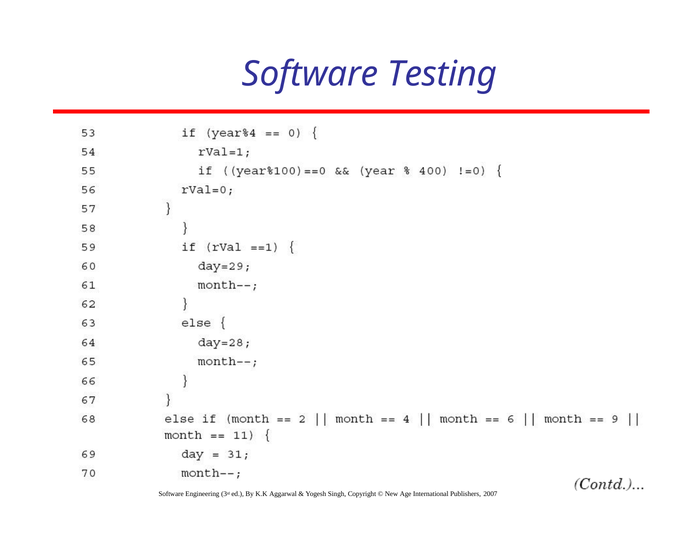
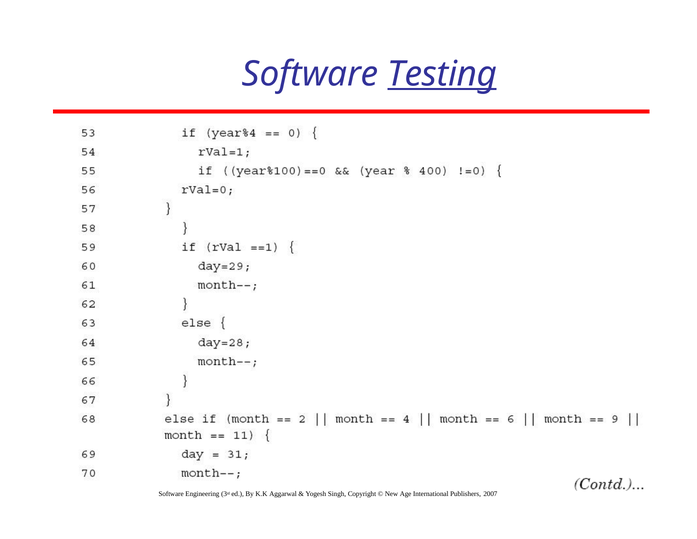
Testing underline: none -> present
